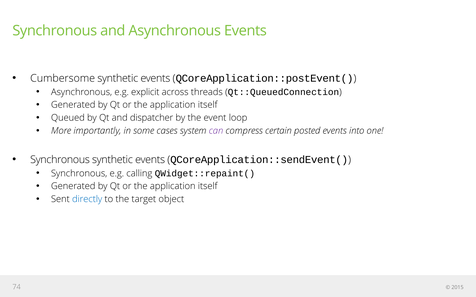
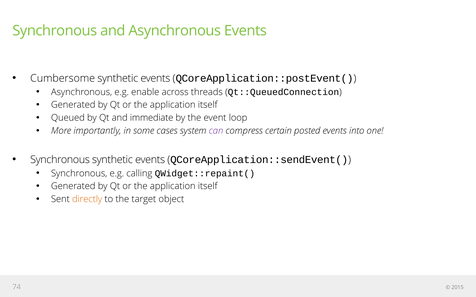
explicit: explicit -> enable
dispatcher: dispatcher -> immediate
directly colour: blue -> orange
